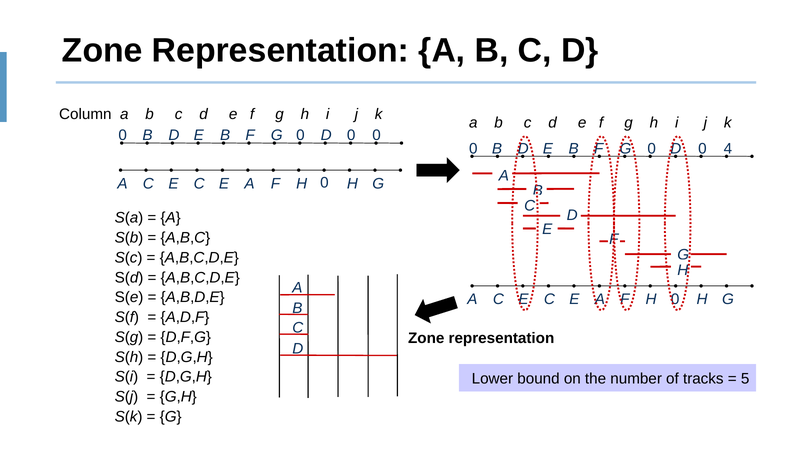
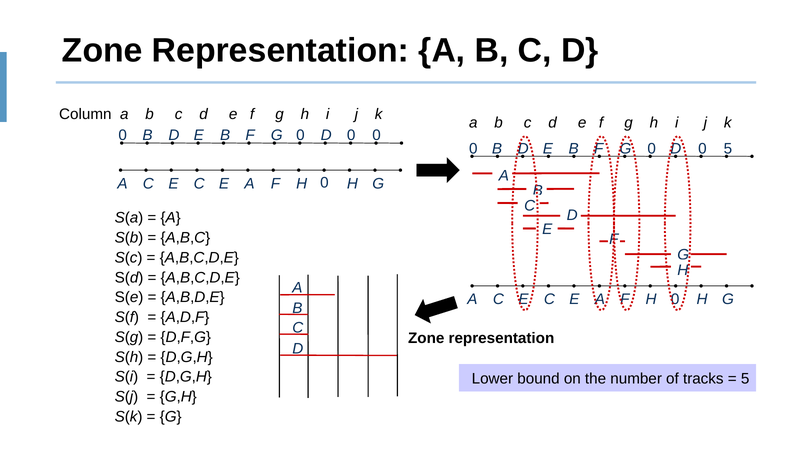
0 4: 4 -> 5
